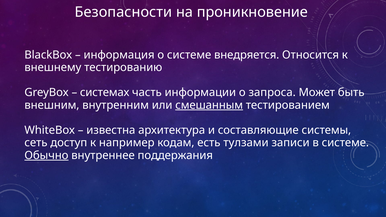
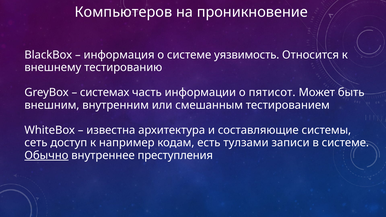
Безопасности: Безопасности -> Компьютеров
внедряется: внедряется -> уязвимость
запроса: запроса -> пятисот
смешанным underline: present -> none
поддержания: поддержания -> преступления
